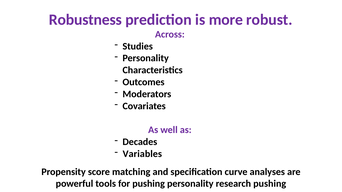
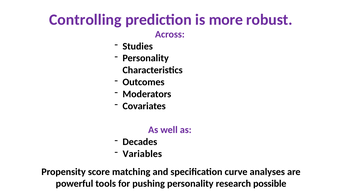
Robustness: Robustness -> Controlling
research pushing: pushing -> possible
